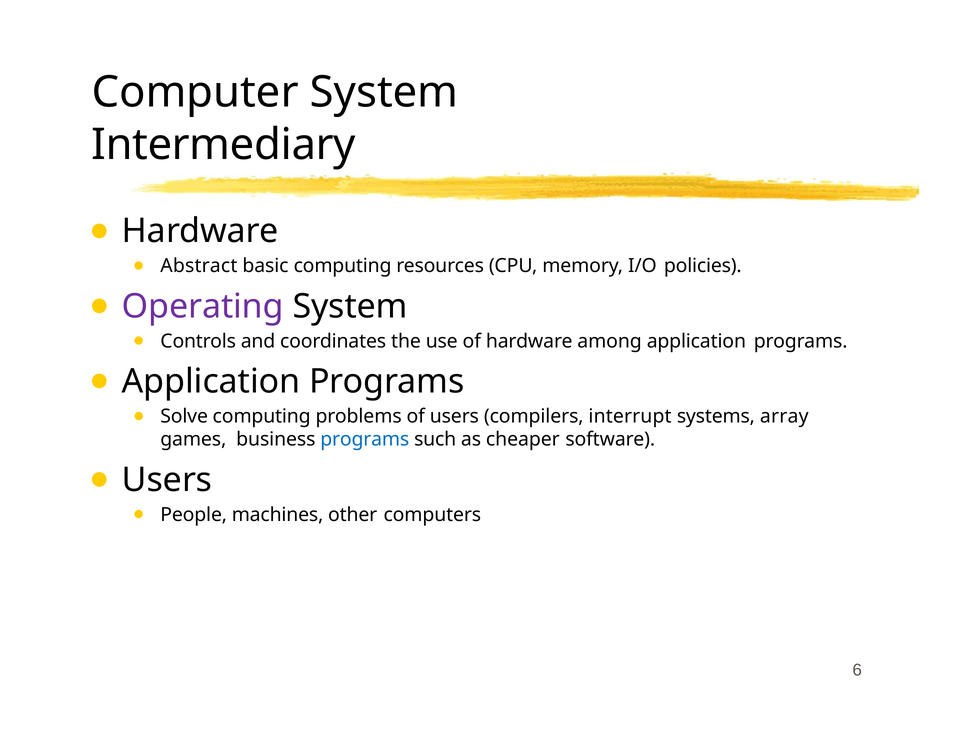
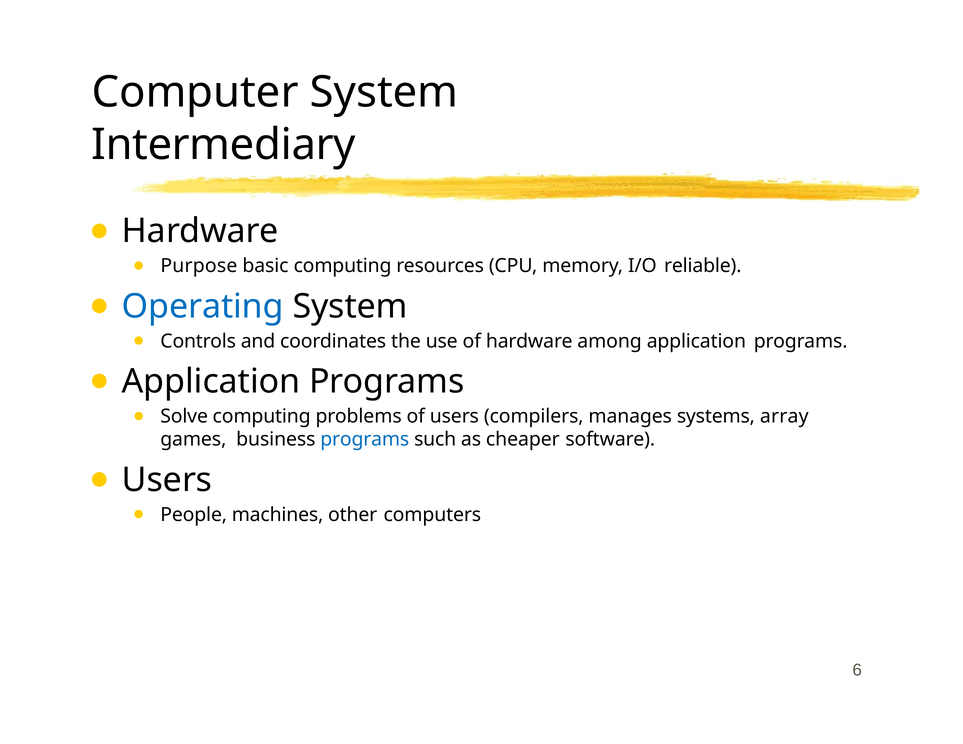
Abstract: Abstract -> Purpose
policies: policies -> reliable
Operating colour: purple -> blue
interrupt: interrupt -> manages
